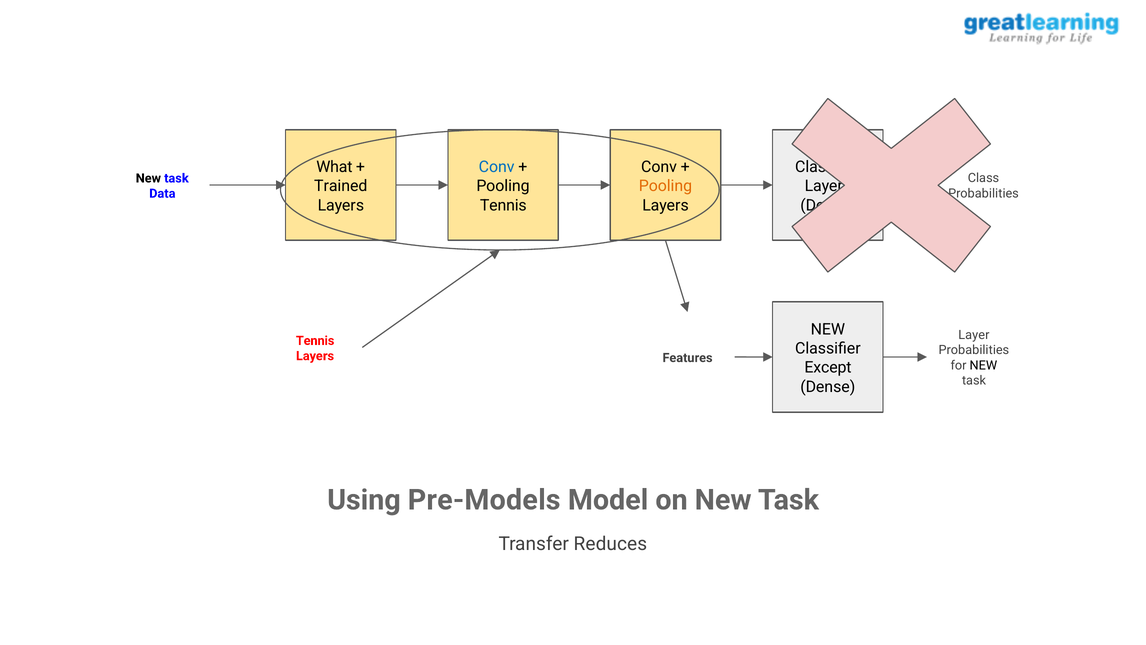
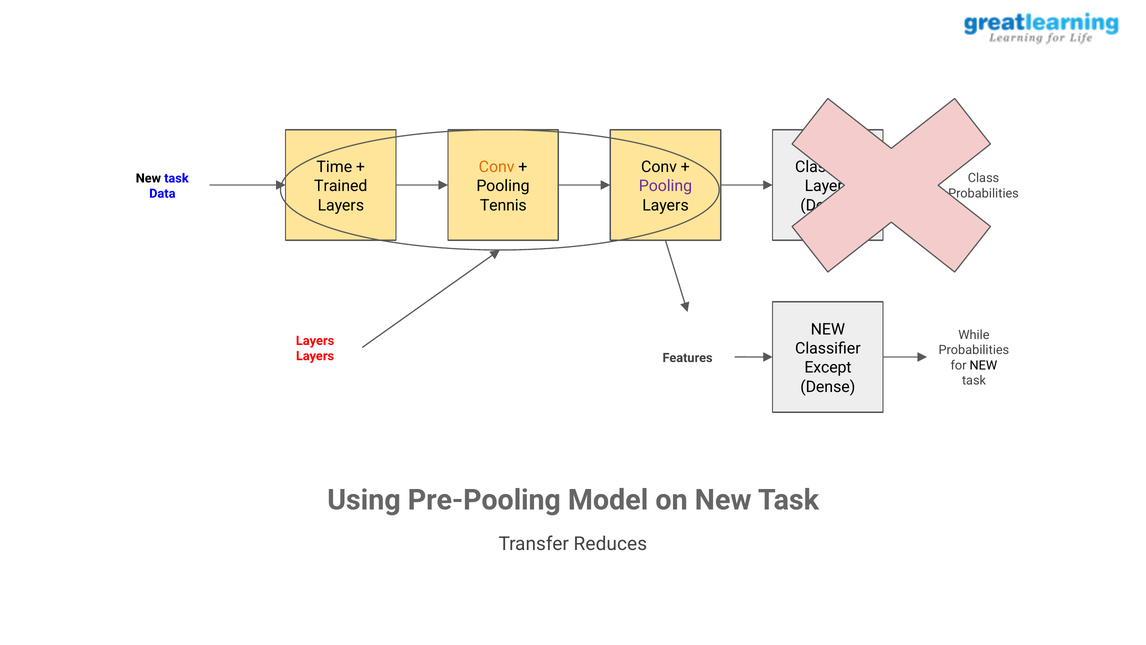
What: What -> Time
Conv at (497, 167) colour: blue -> orange
Pooling at (665, 186) colour: orange -> purple
Layer: Layer -> While
Tennis at (315, 341): Tennis -> Layers
Pre-Models: Pre-Models -> Pre-Pooling
